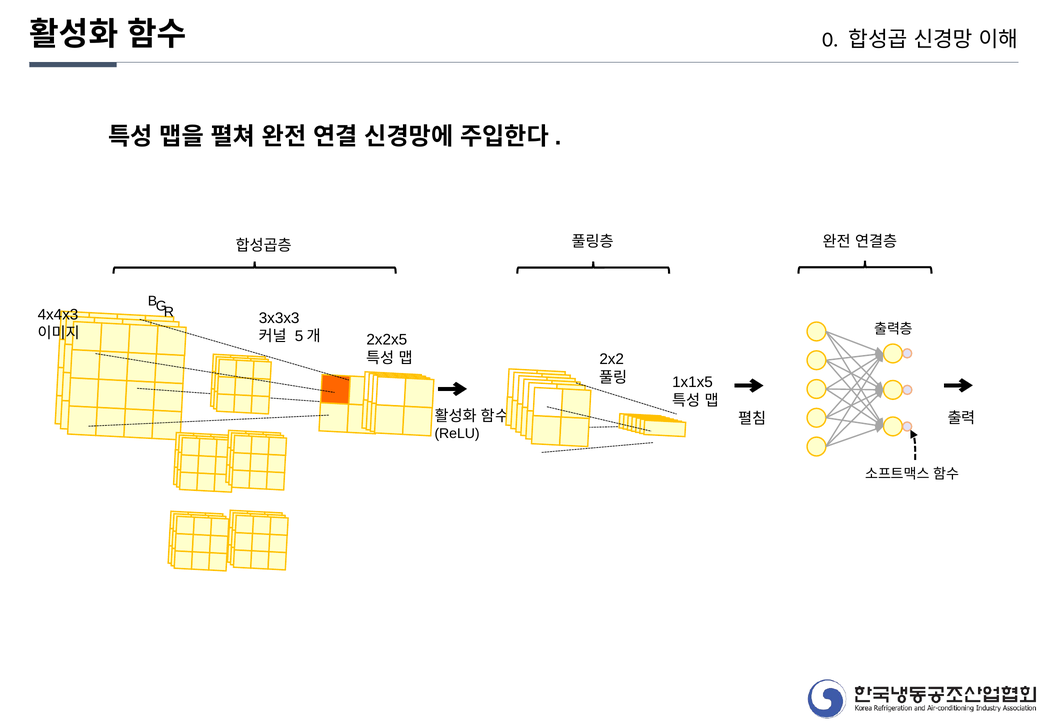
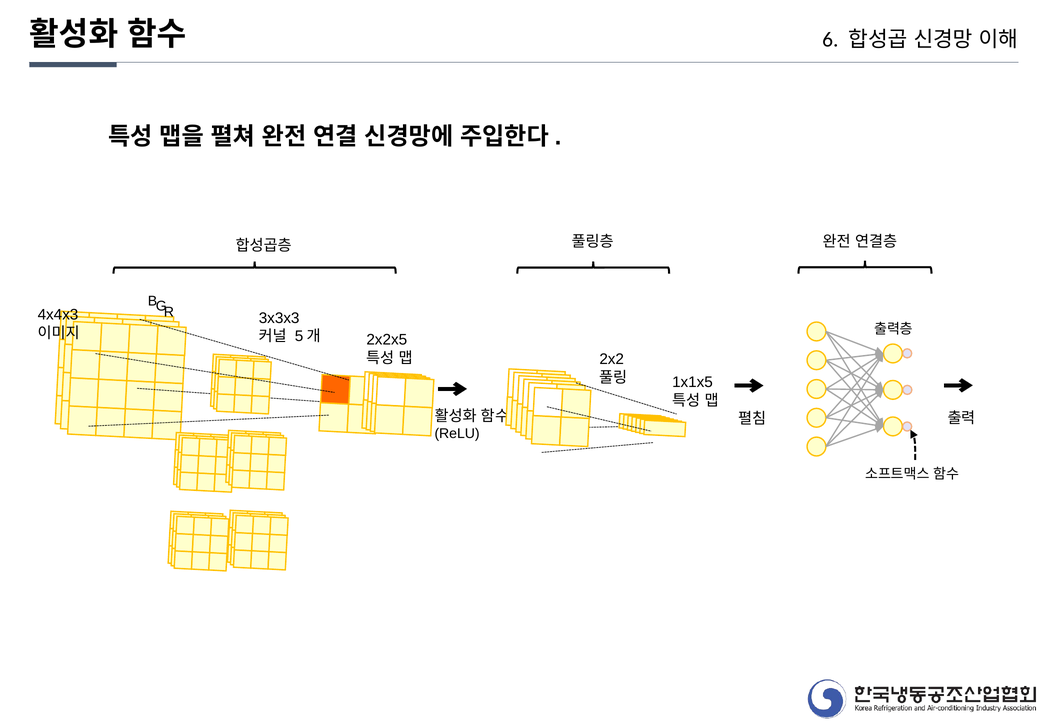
0: 0 -> 6
